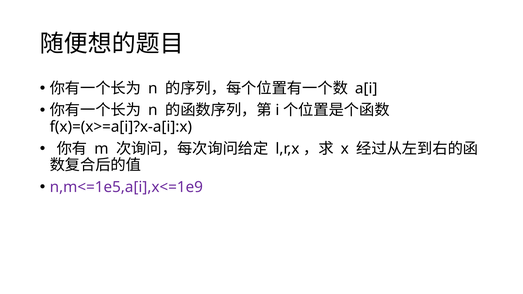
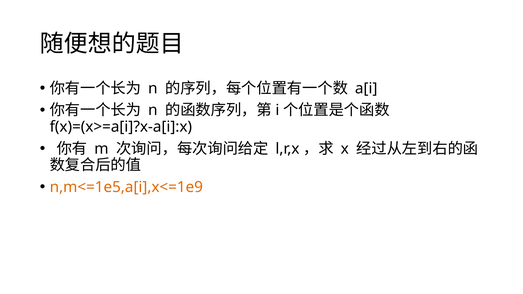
n,m<=1e5,a[i],x<=1e9 colour: purple -> orange
